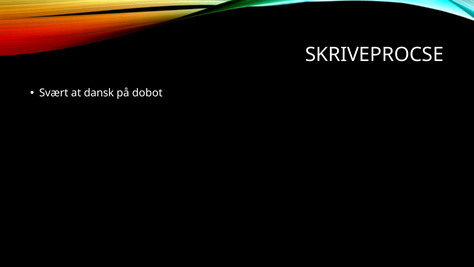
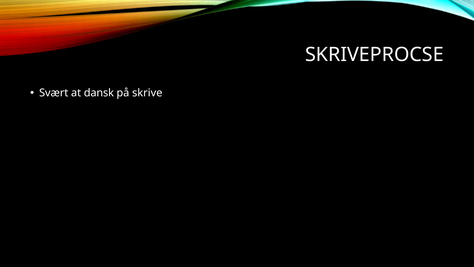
dobot: dobot -> skrive
